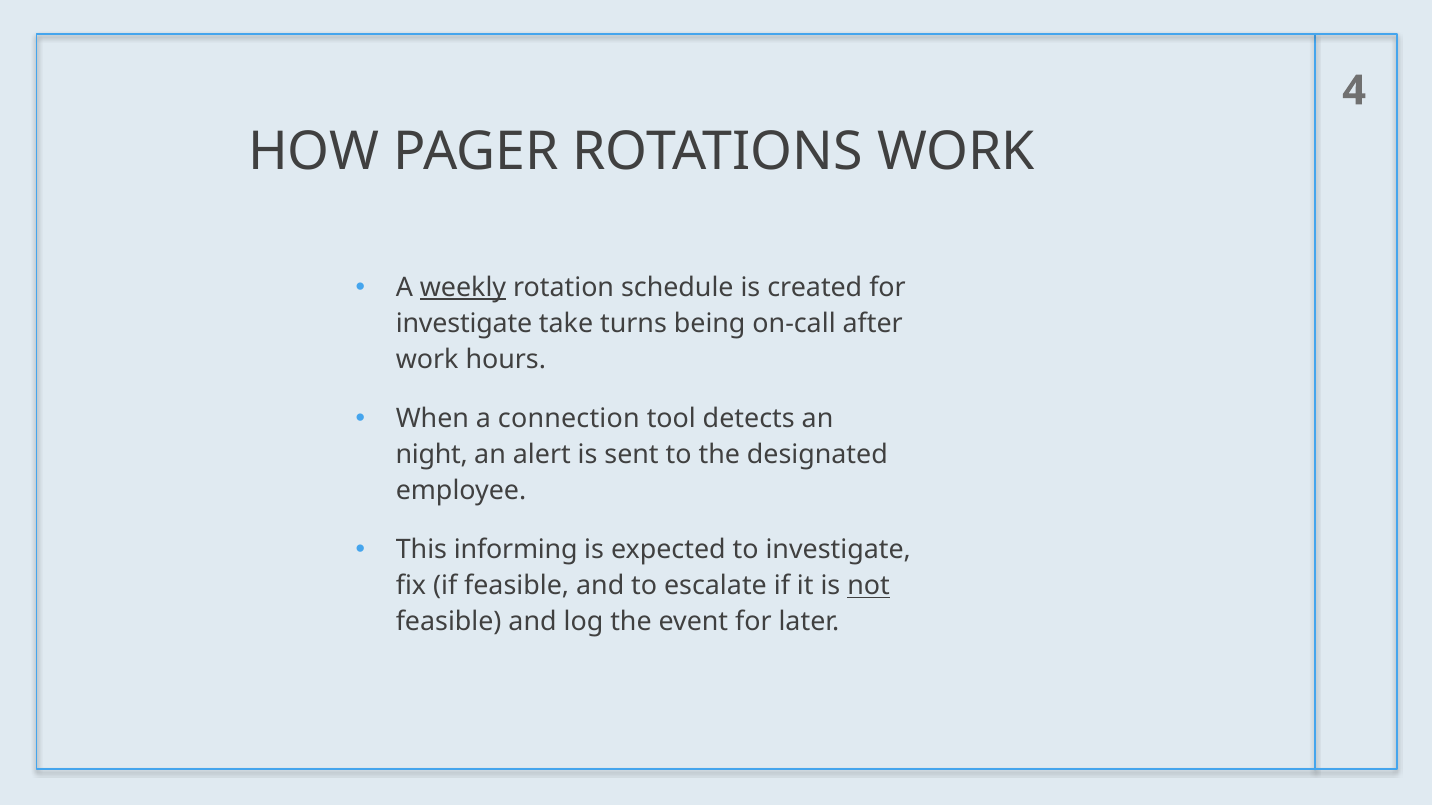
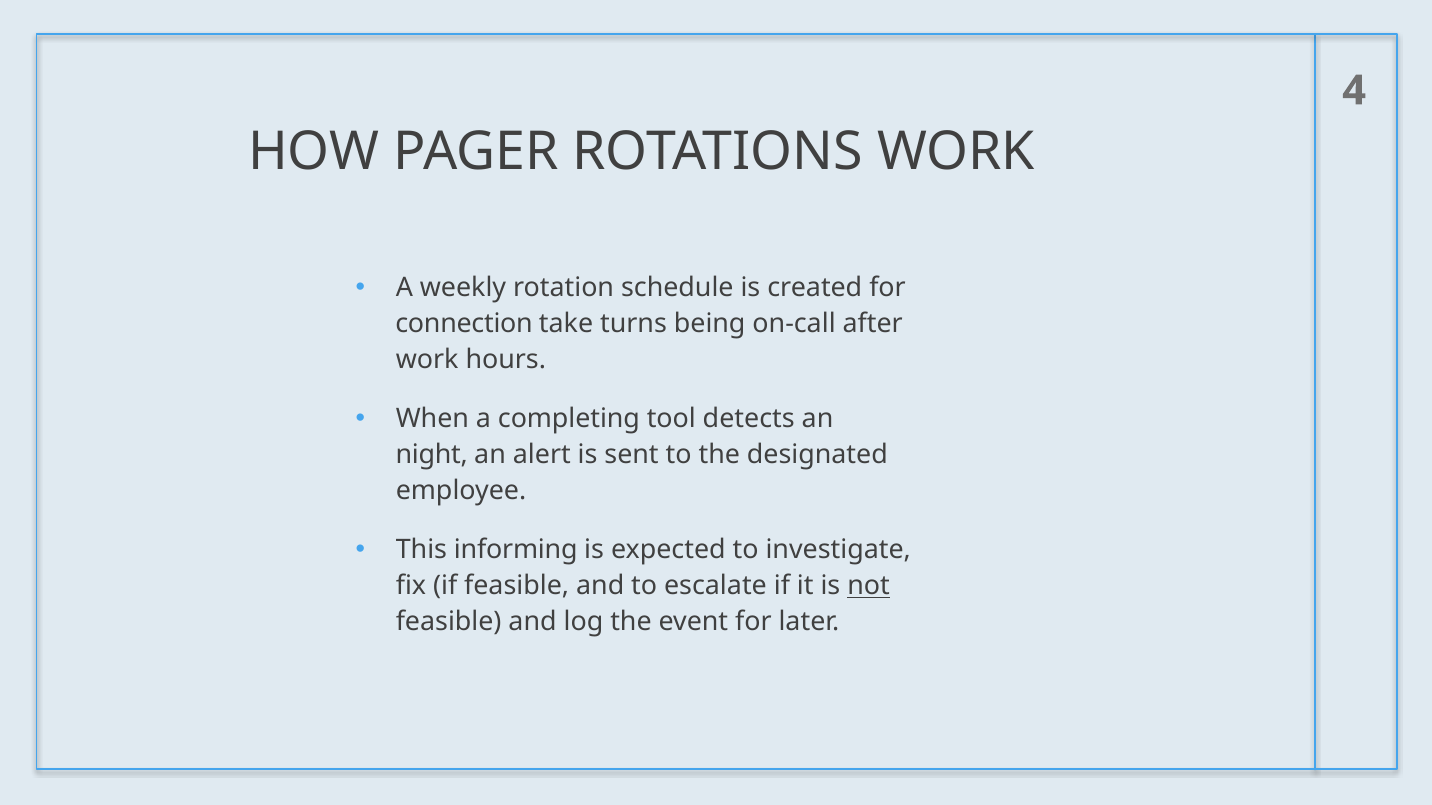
weekly underline: present -> none
investigate at (464, 324): investigate -> connection
connection: connection -> completing
